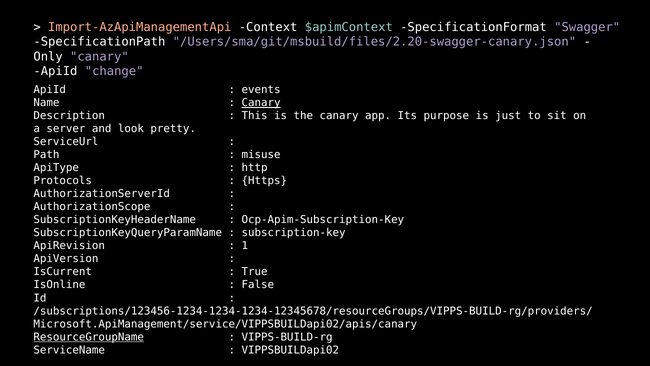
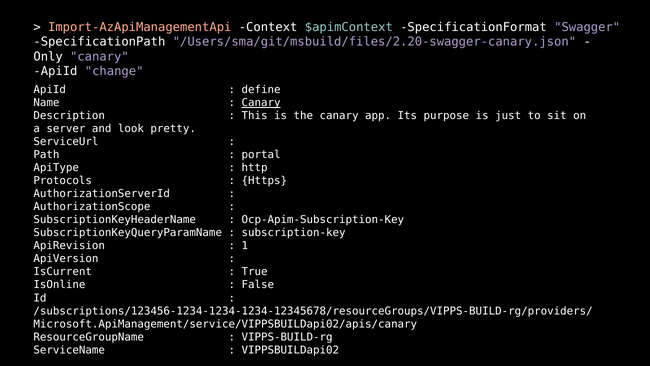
events: events -> define
misuse: misuse -> portal
ResourceGroupName underline: present -> none
